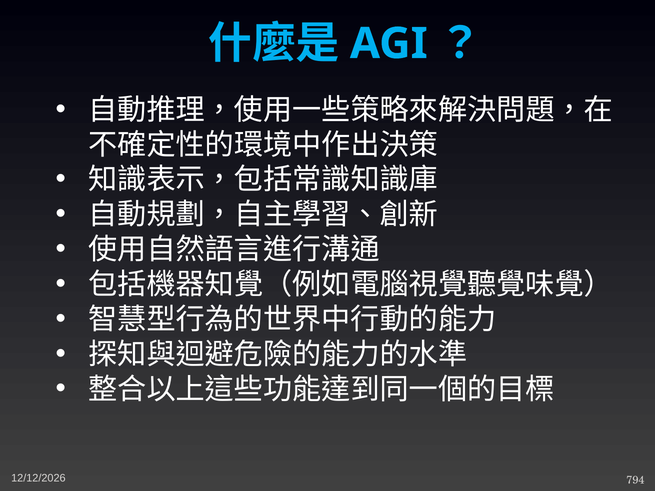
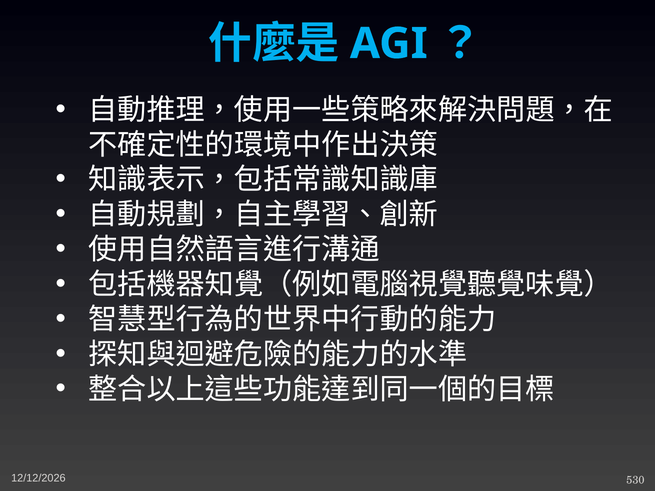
794: 794 -> 530
